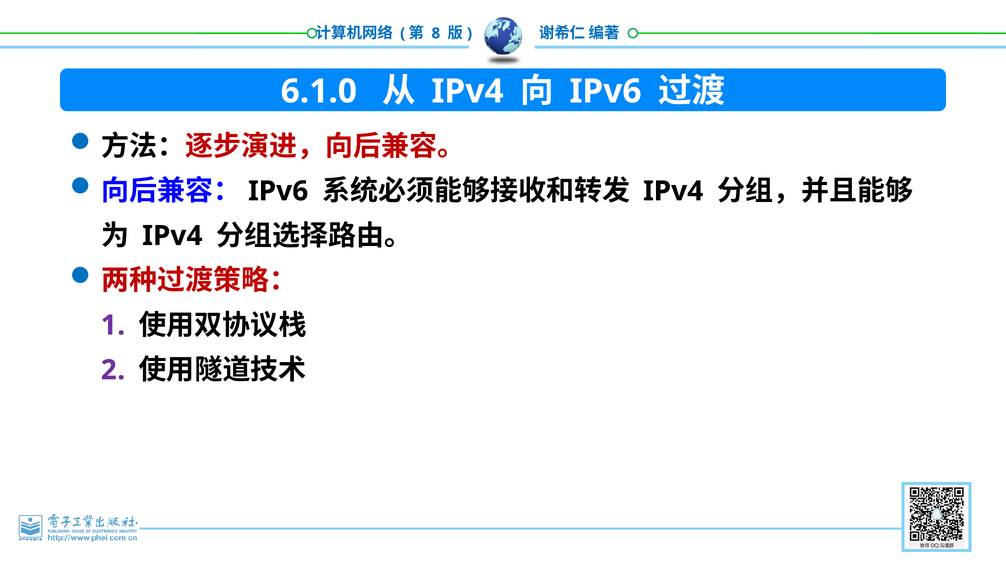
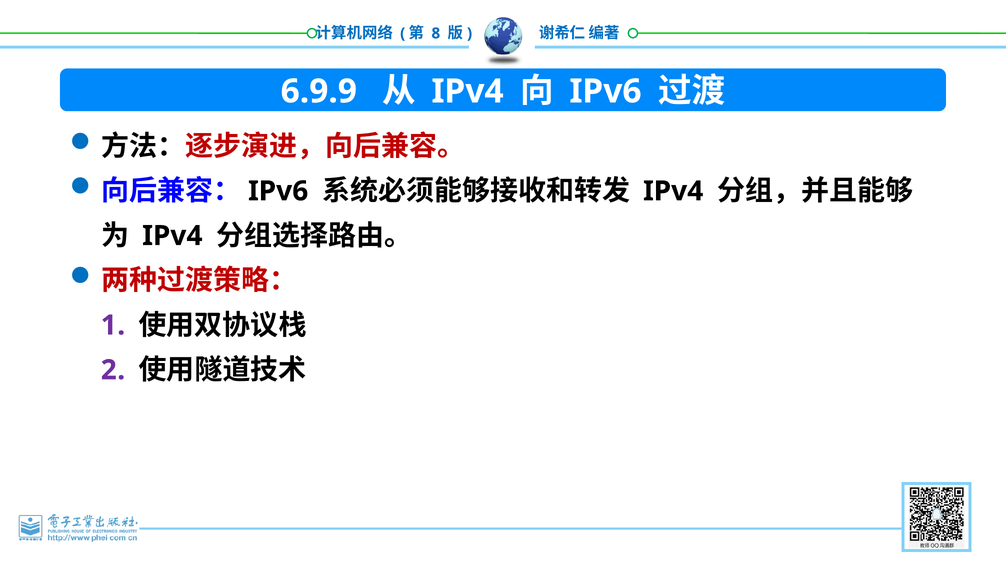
6.1.0: 6.1.0 -> 6.9.9
